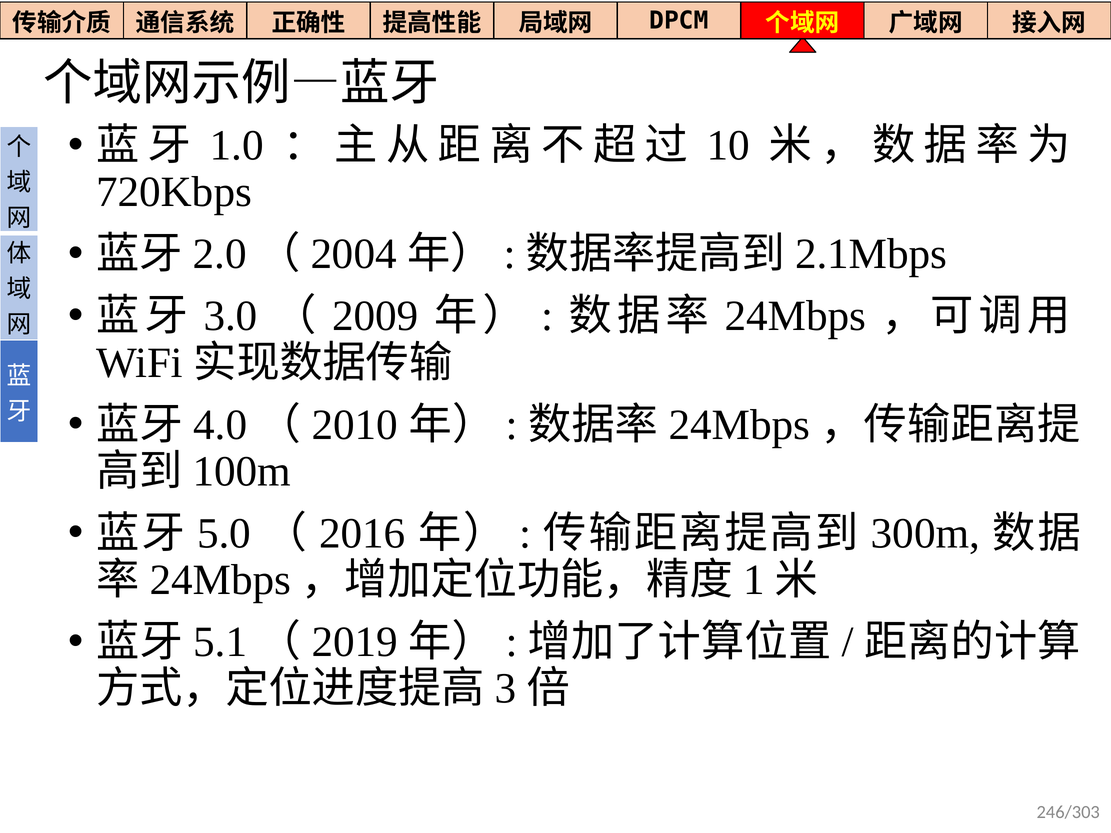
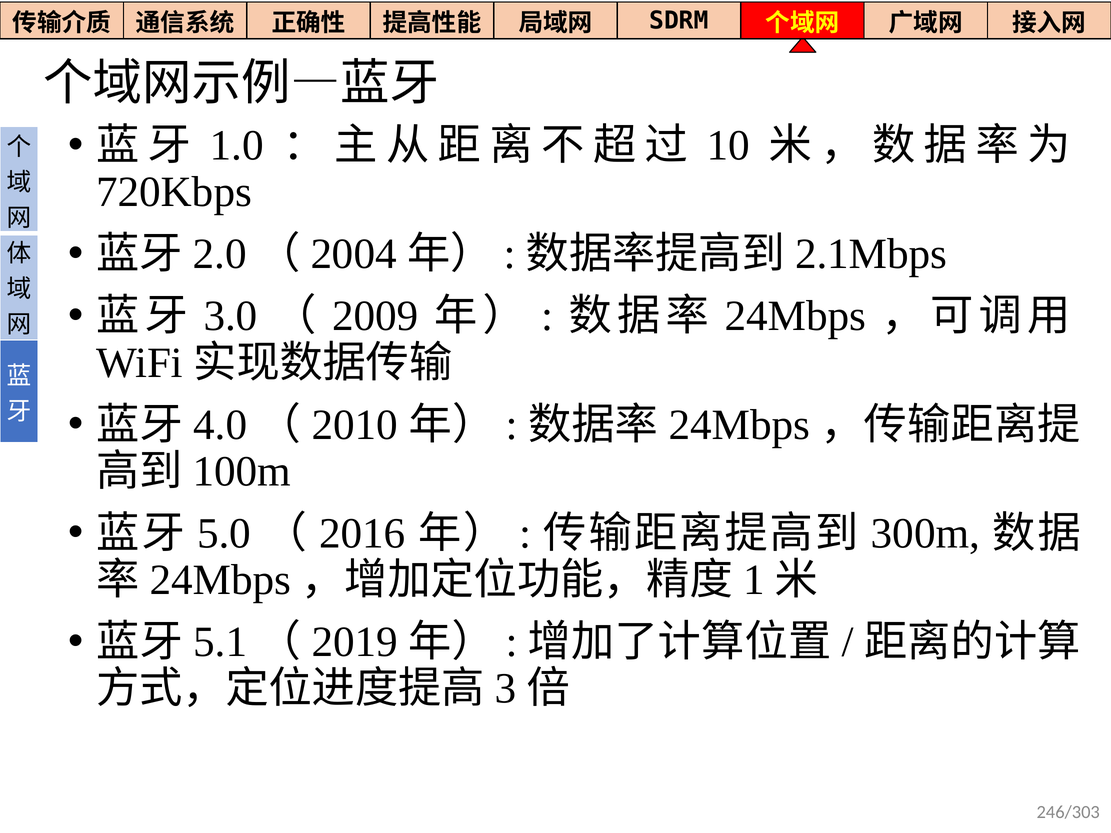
DPCM: DPCM -> SDRM
